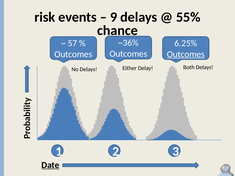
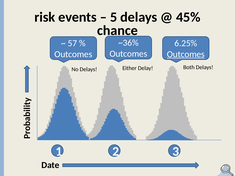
9: 9 -> 5
55%: 55% -> 45%
Date underline: present -> none
